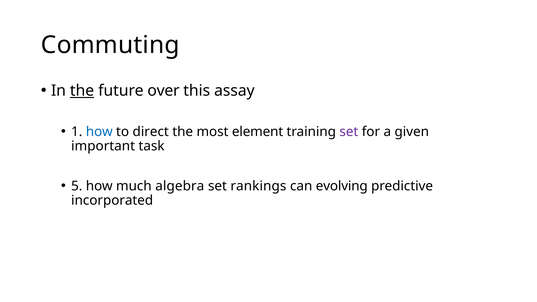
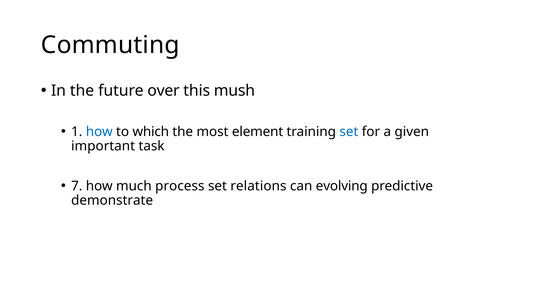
the at (82, 91) underline: present -> none
assay: assay -> mush
direct: direct -> which
set at (349, 132) colour: purple -> blue
5: 5 -> 7
algebra: algebra -> process
rankings: rankings -> relations
incorporated: incorporated -> demonstrate
